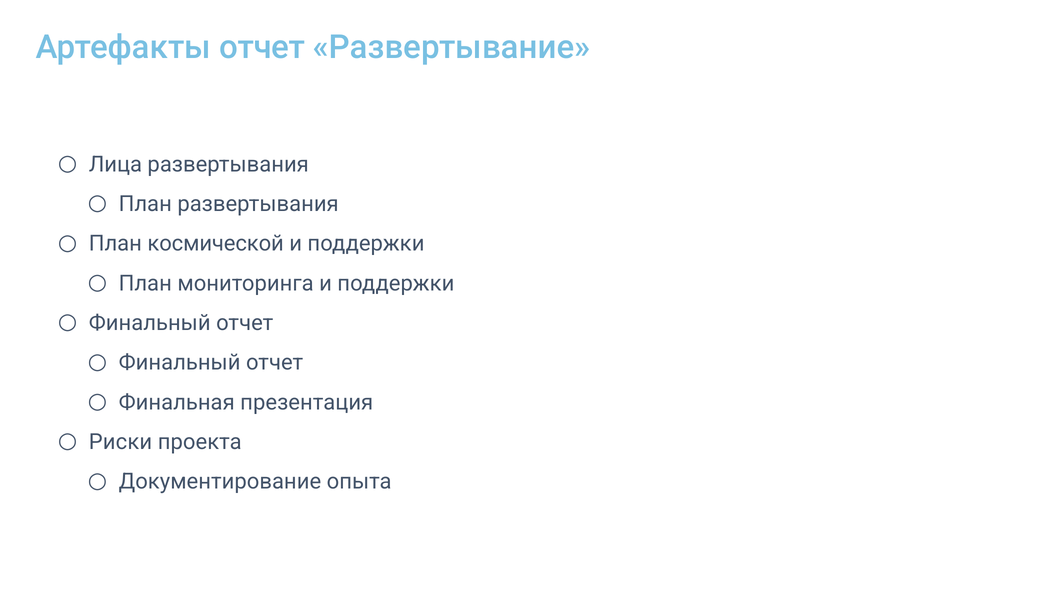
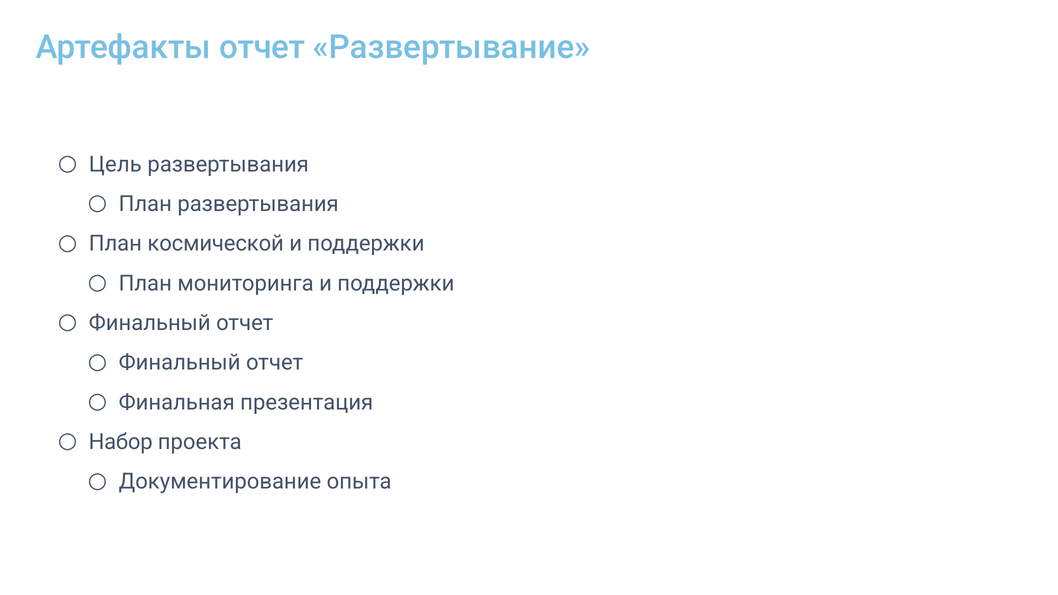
Лица: Лица -> Цель
Риски: Риски -> Набор
